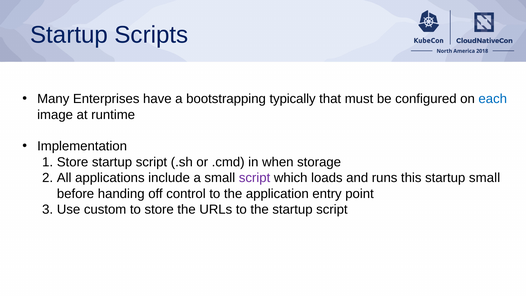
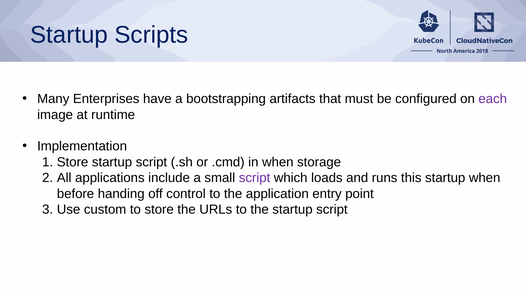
typically: typically -> artifacts
each colour: blue -> purple
startup small: small -> when
